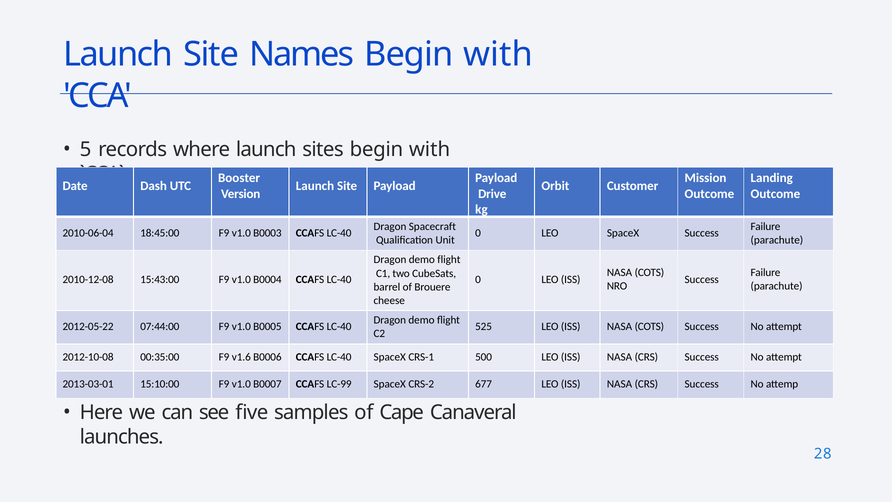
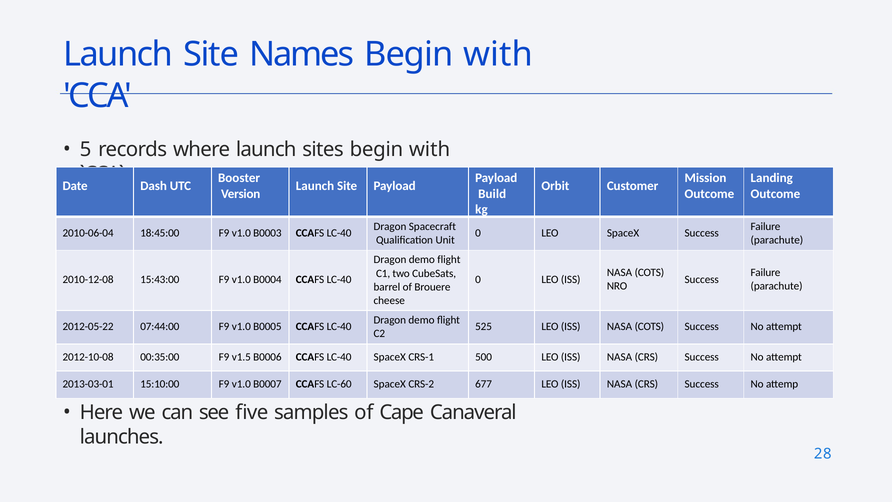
Drive: Drive -> Build
v1.6: v1.6 -> v1.5
LC-99: LC-99 -> LC-60
